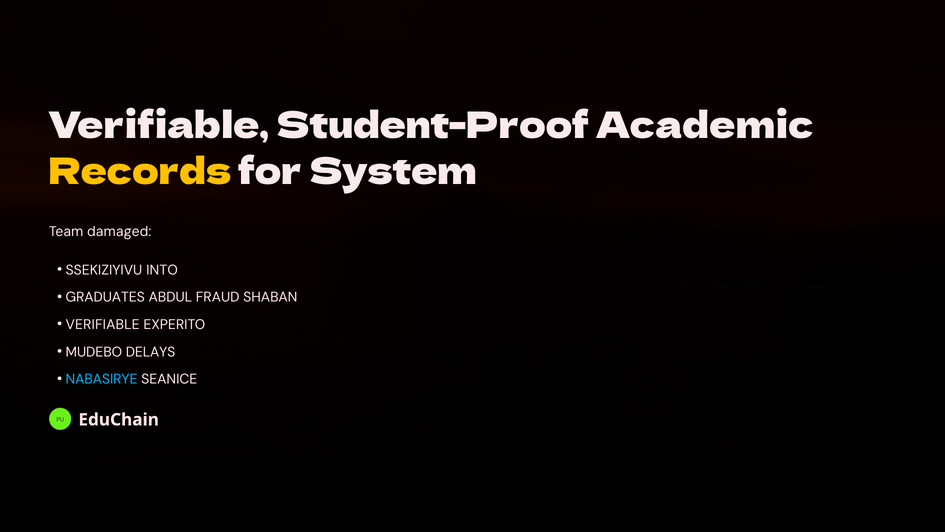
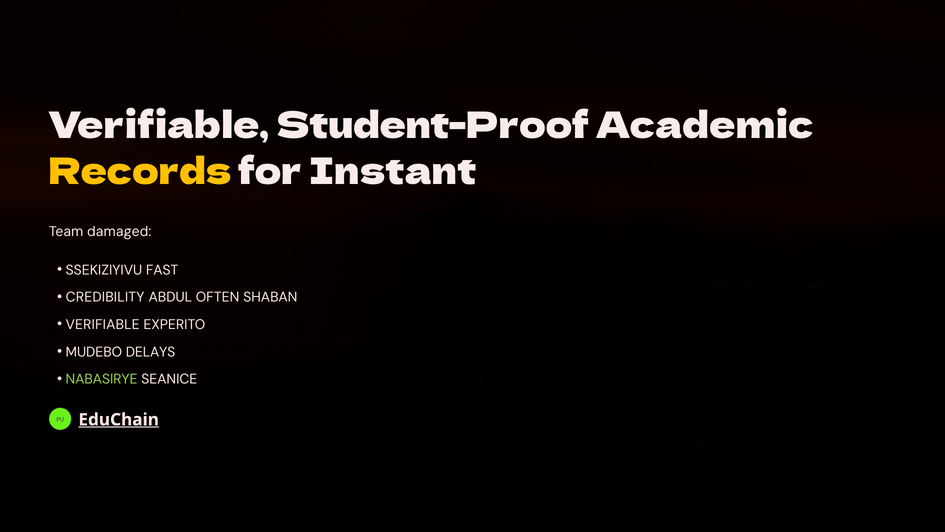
System: System -> Instant
INTO: INTO -> FAST
GRADUATES: GRADUATES -> CREDIBILITY
FRAUD: FRAUD -> OFTEN
NABASIRYE colour: light blue -> light green
EduChain underline: none -> present
